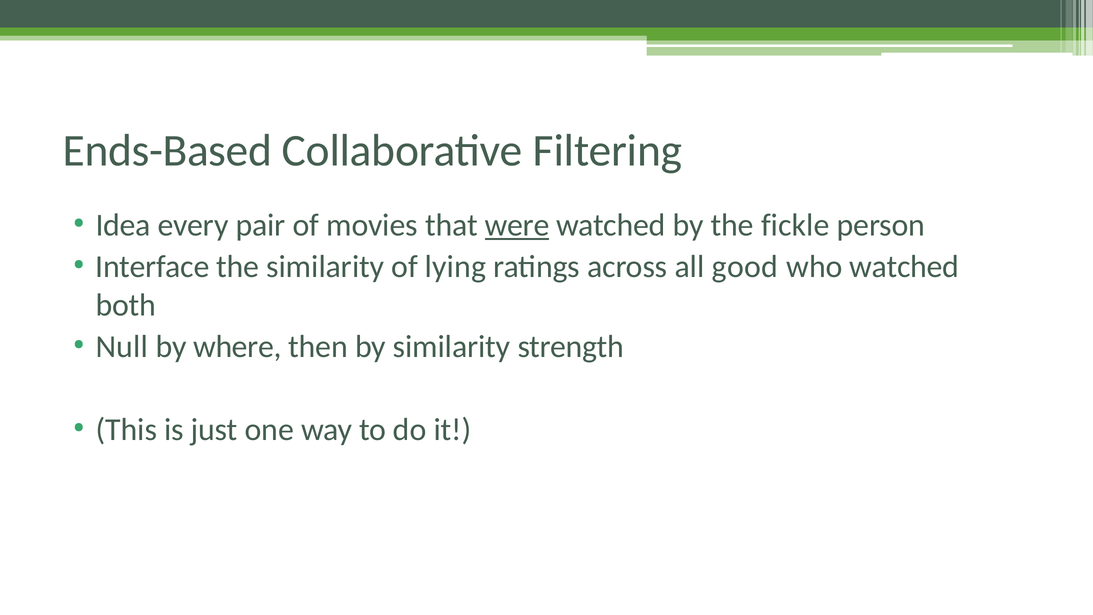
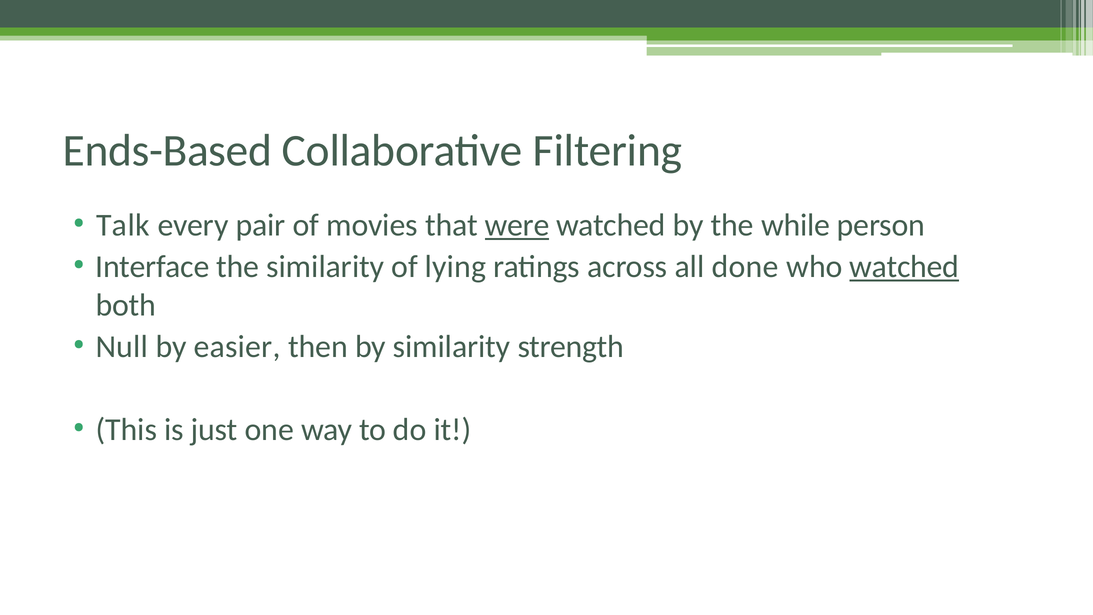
Idea: Idea -> Talk
fickle: fickle -> while
good: good -> done
watched at (904, 267) underline: none -> present
where: where -> easier
